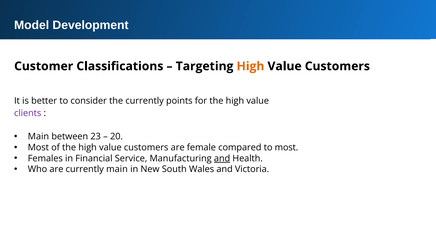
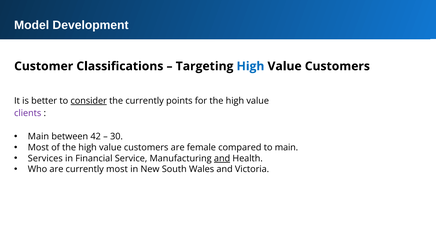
High at (250, 66) colour: orange -> blue
consider underline: none -> present
23: 23 -> 42
20: 20 -> 30
to most: most -> main
Females: Females -> Services
currently main: main -> most
